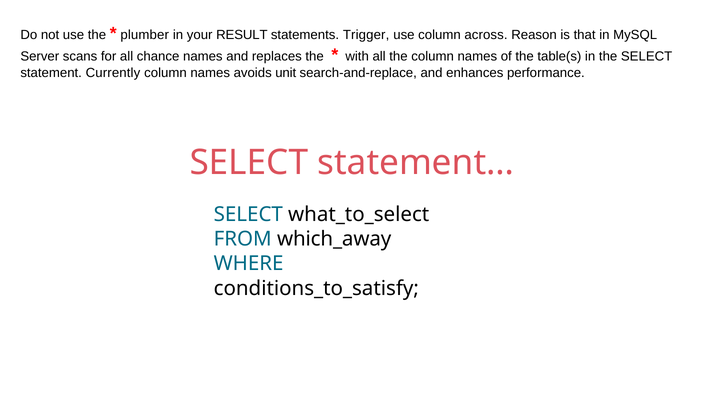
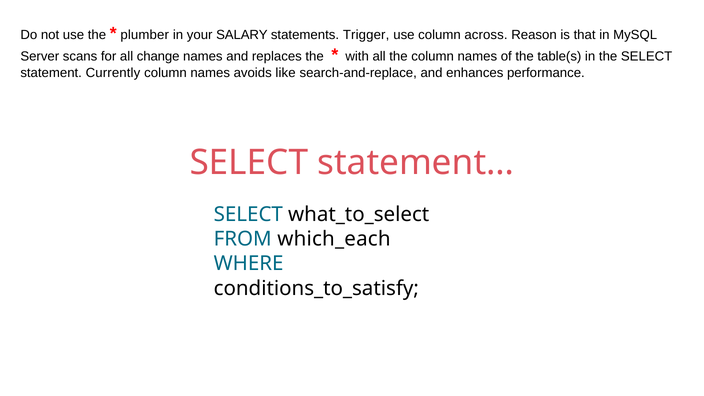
RESULT: RESULT -> SALARY
chance: chance -> change
unit: unit -> like
which_away: which_away -> which_each
